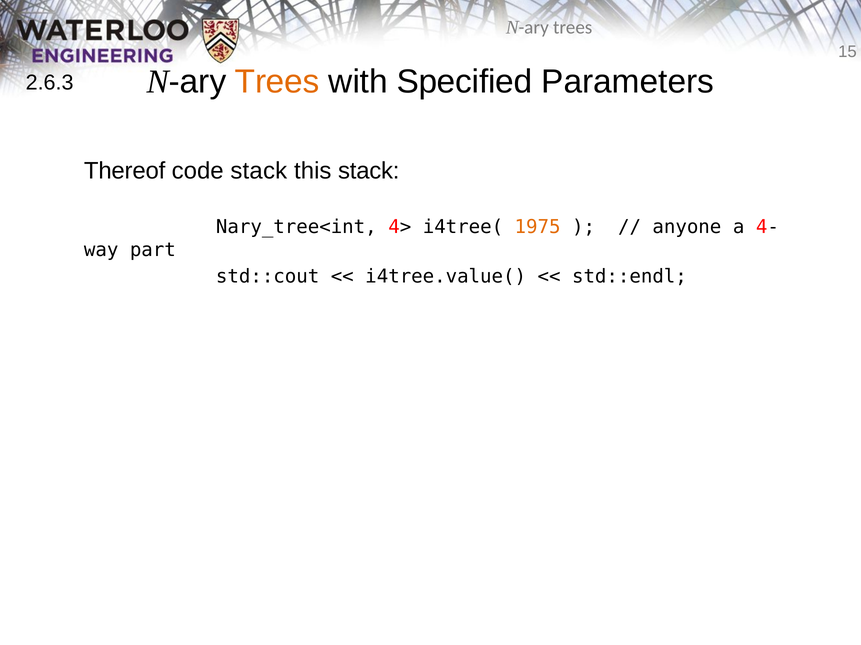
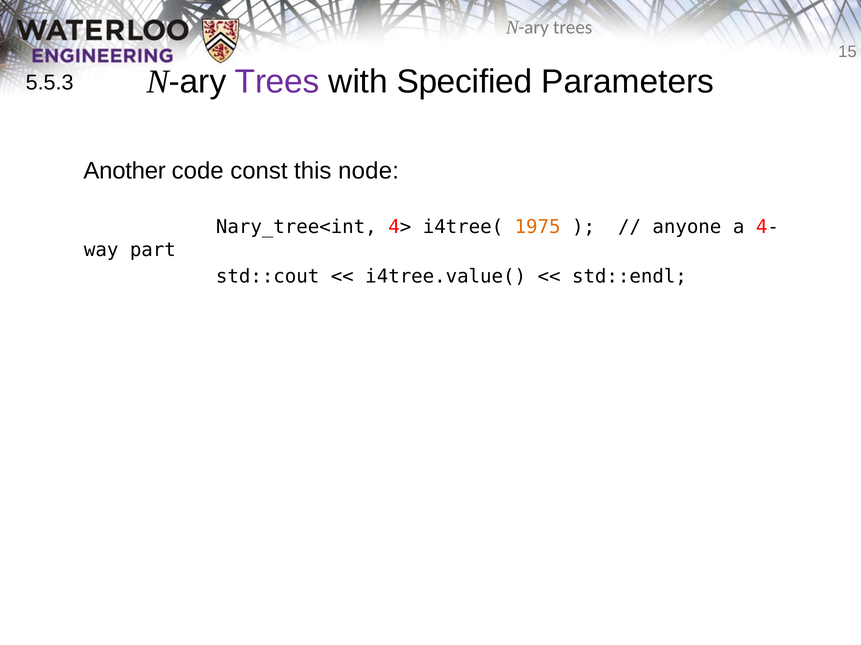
Trees at (277, 82) colour: orange -> purple
2.6.3: 2.6.3 -> 5.5.3
Thereof: Thereof -> Another
code stack: stack -> const
this stack: stack -> node
